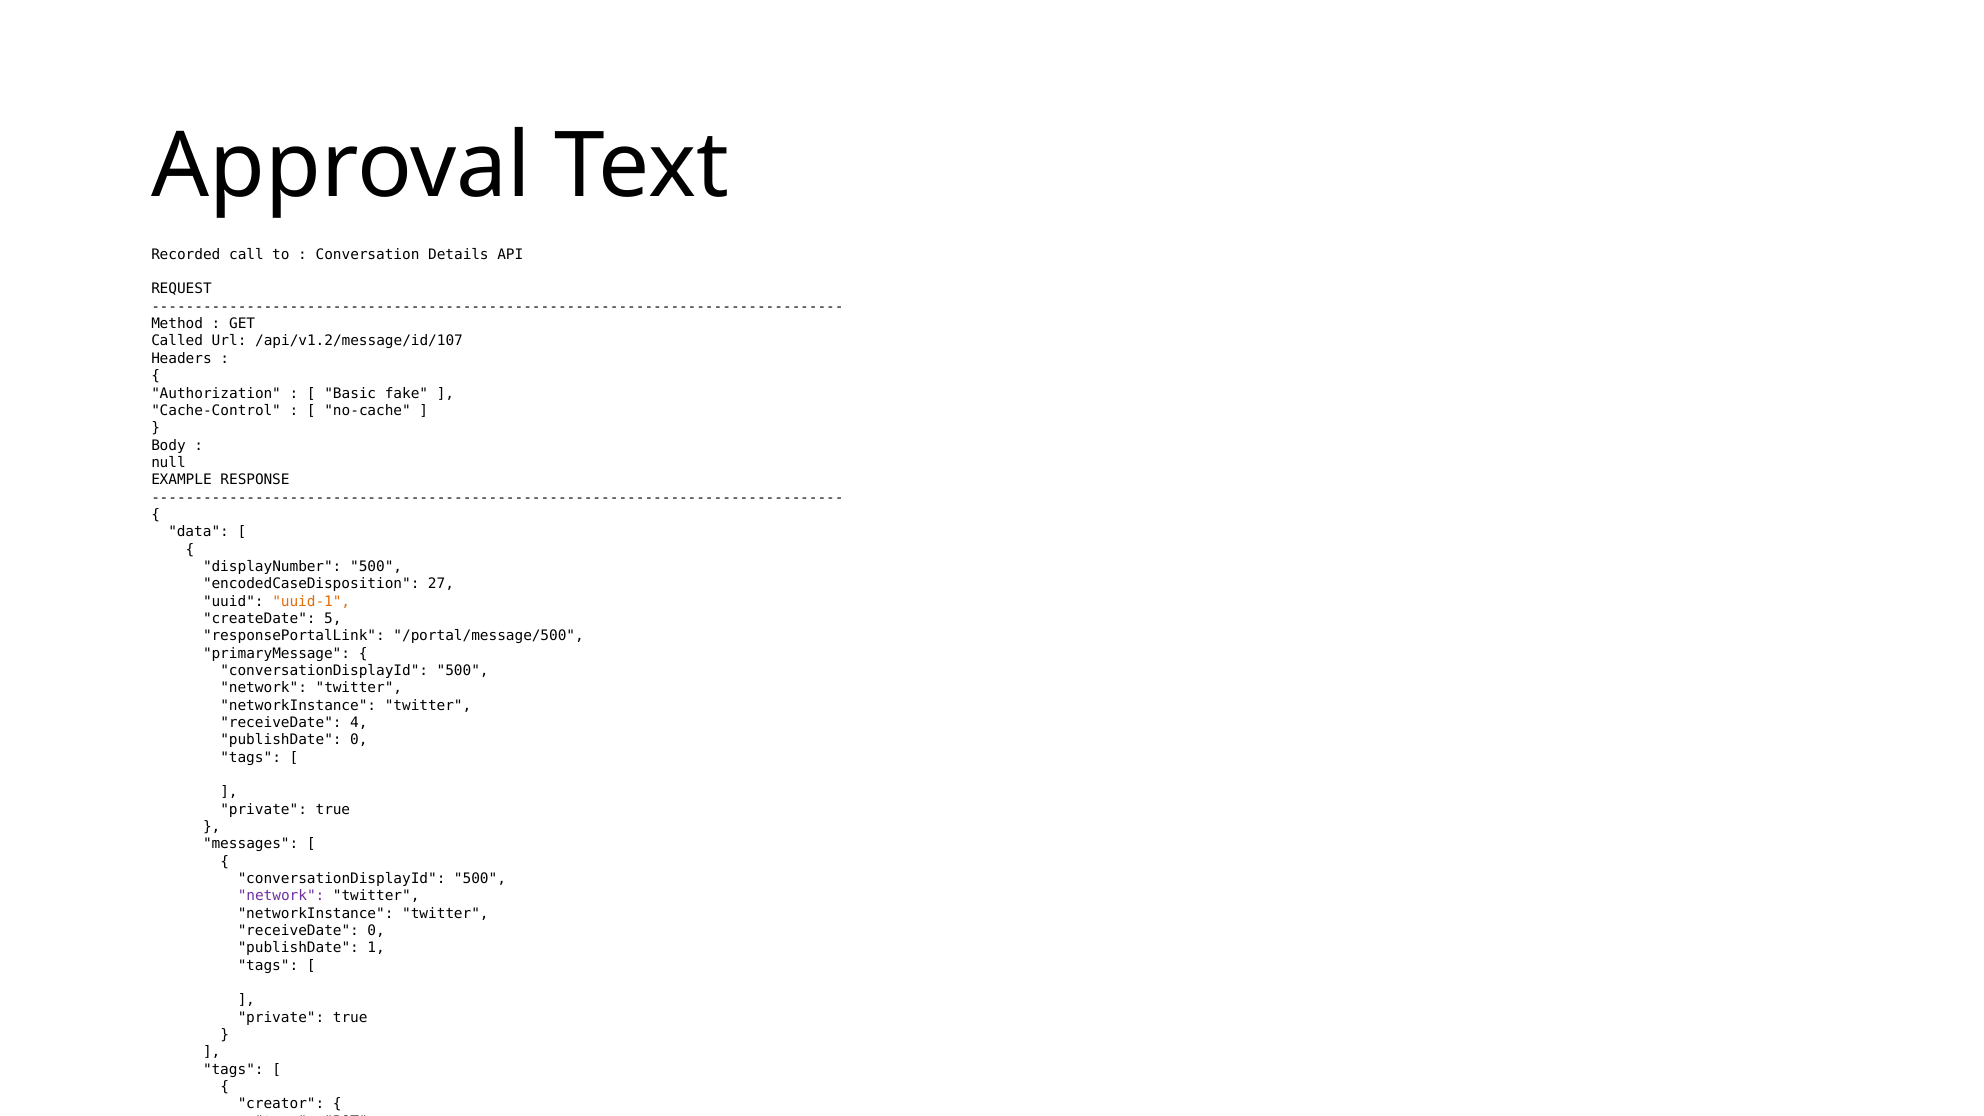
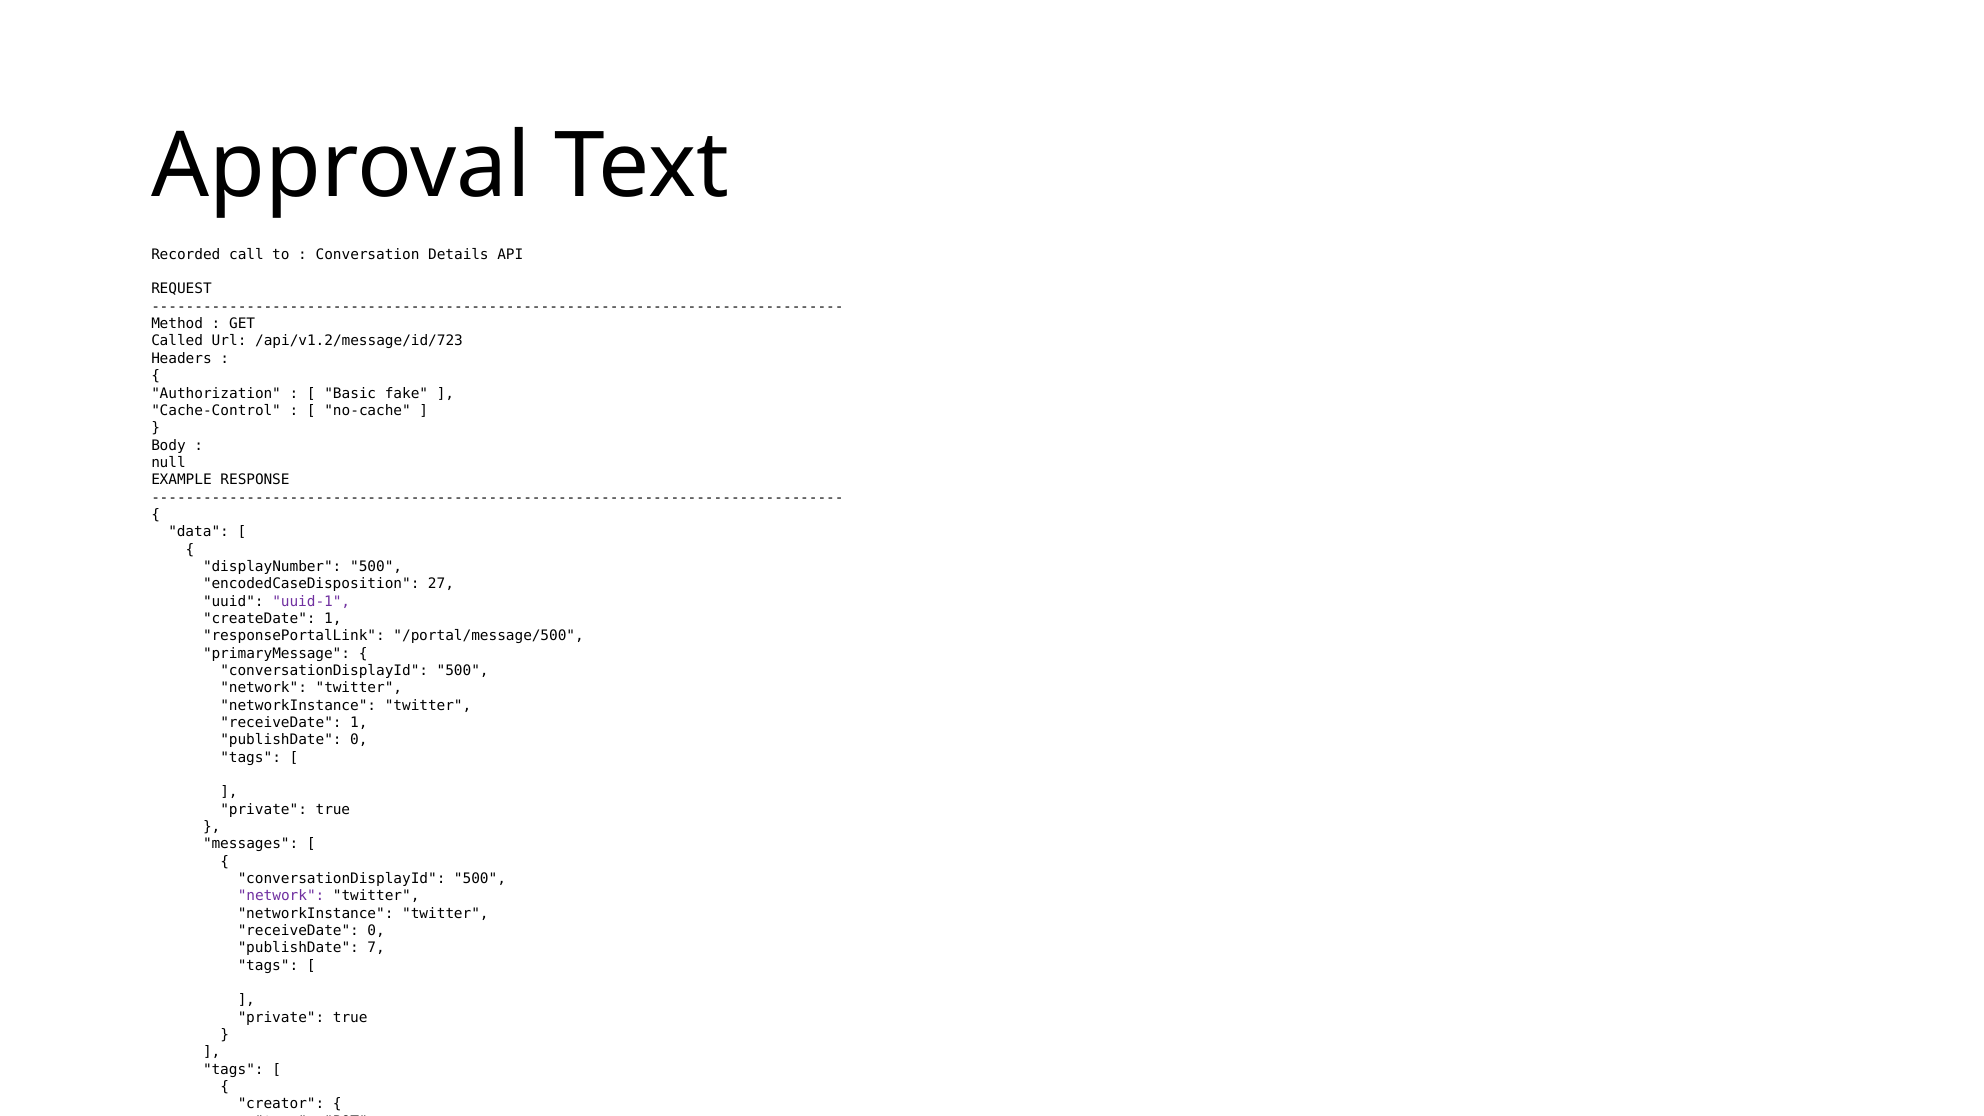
/api/v1.2/message/id/107: /api/v1.2/message/id/107 -> /api/v1.2/message/id/723
uuid-1 colour: orange -> purple
createDate 5: 5 -> 1
receiveDate 4: 4 -> 1
1: 1 -> 7
